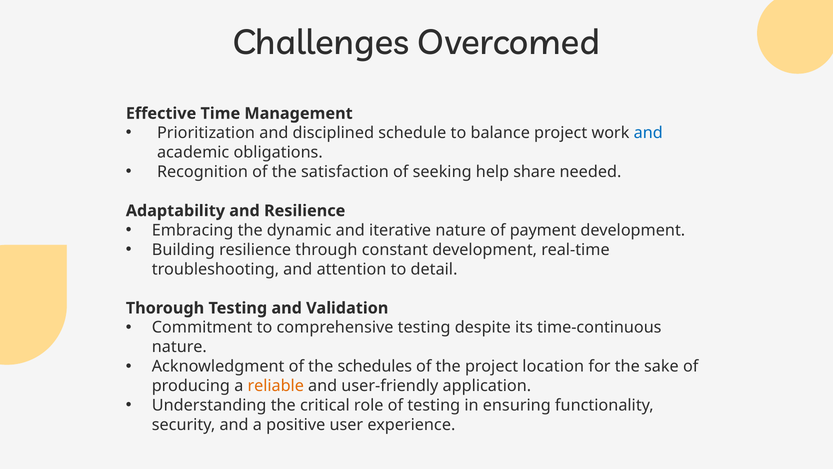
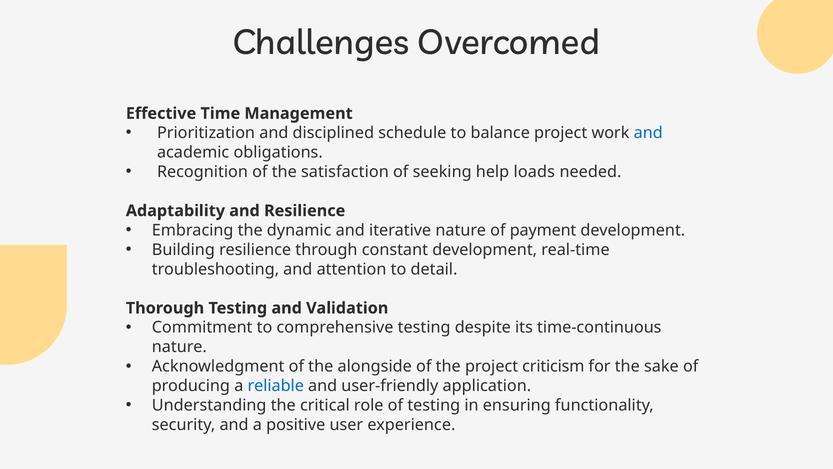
share: share -> loads
schedules: schedules -> alongside
location: location -> criticism
reliable colour: orange -> blue
